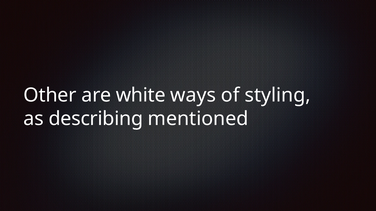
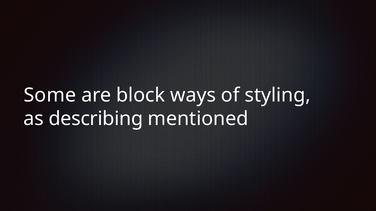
Other: Other -> Some
white: white -> block
